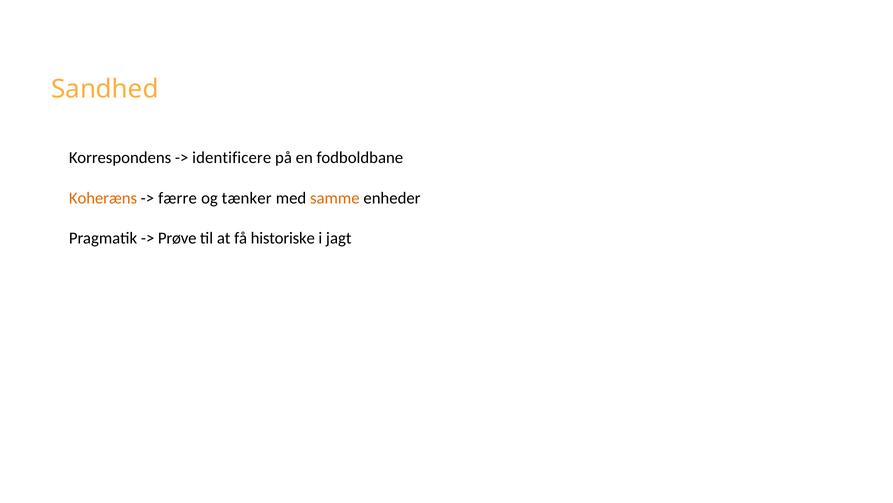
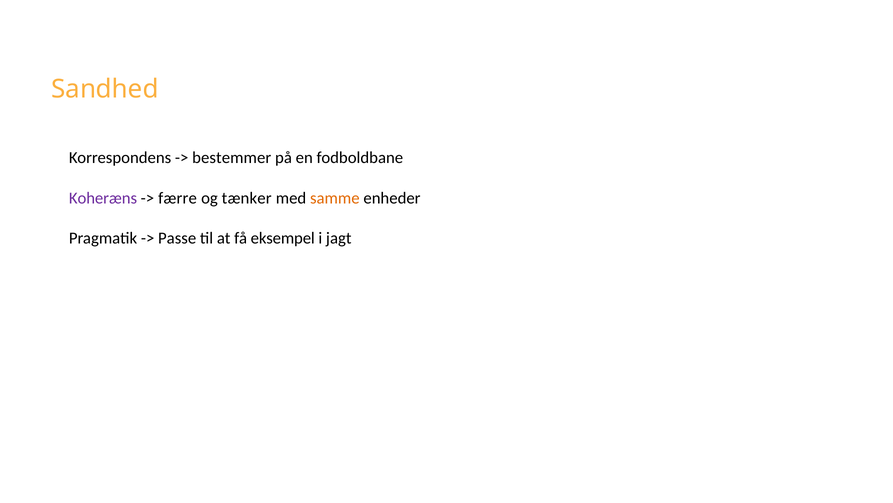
identificere: identificere -> bestemmer
Koheræns colour: orange -> purple
Prøve: Prøve -> Passe
historiske: historiske -> eksempel
